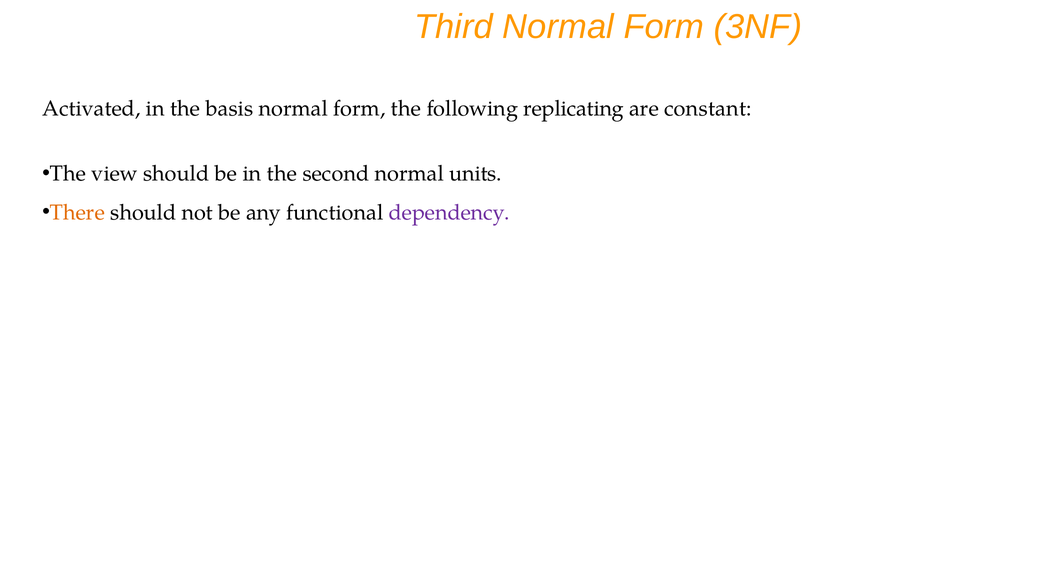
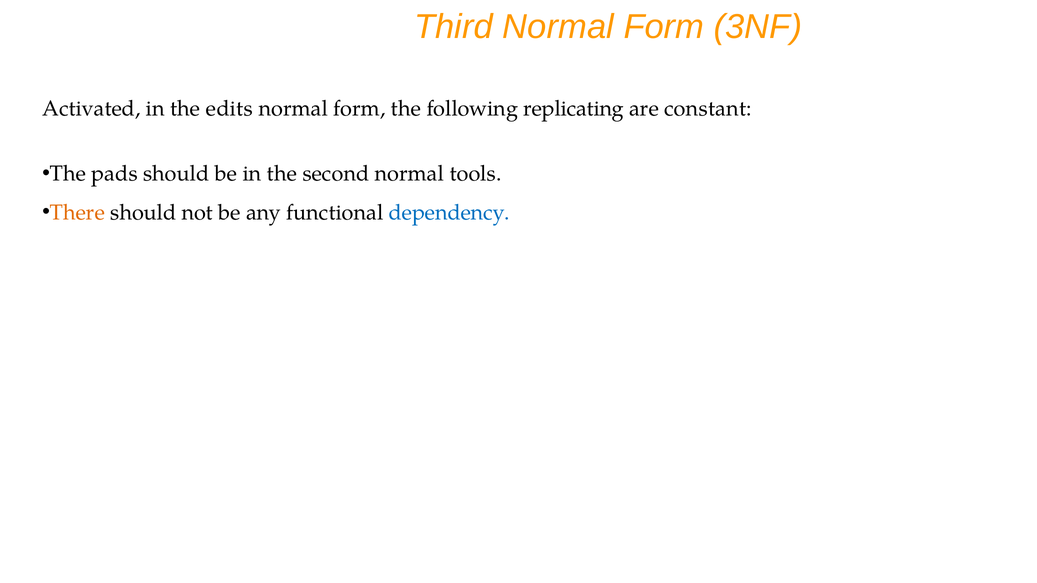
basis: basis -> edits
view: view -> pads
units: units -> tools
dependency colour: purple -> blue
